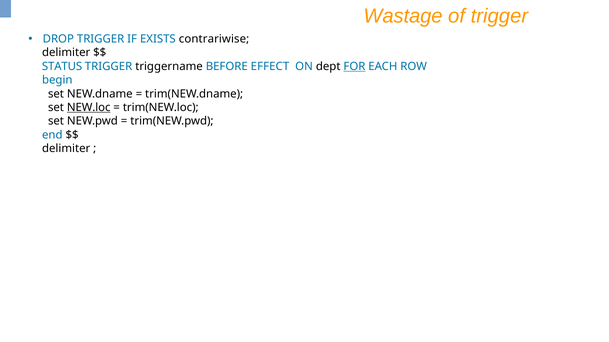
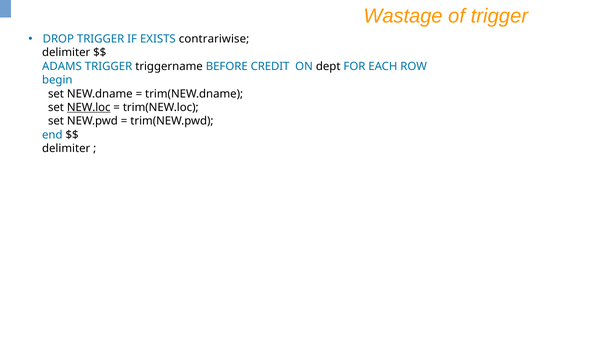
STATUS: STATUS -> ADAMS
EFFECT: EFFECT -> CREDIT
FOR underline: present -> none
